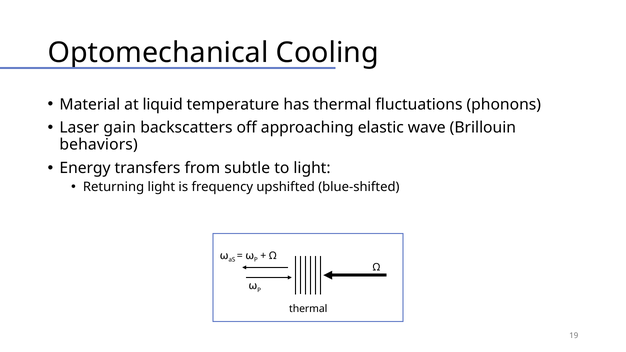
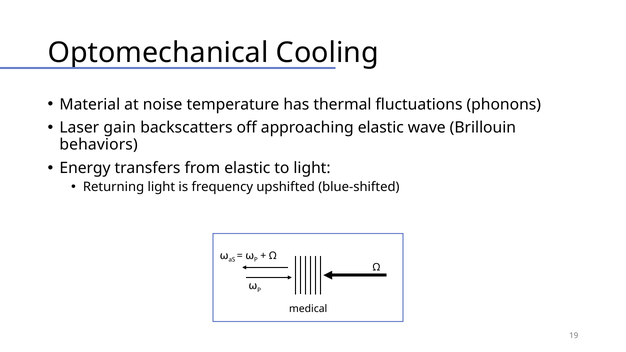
liquid: liquid -> noise
from subtle: subtle -> elastic
thermal at (308, 309): thermal -> medical
